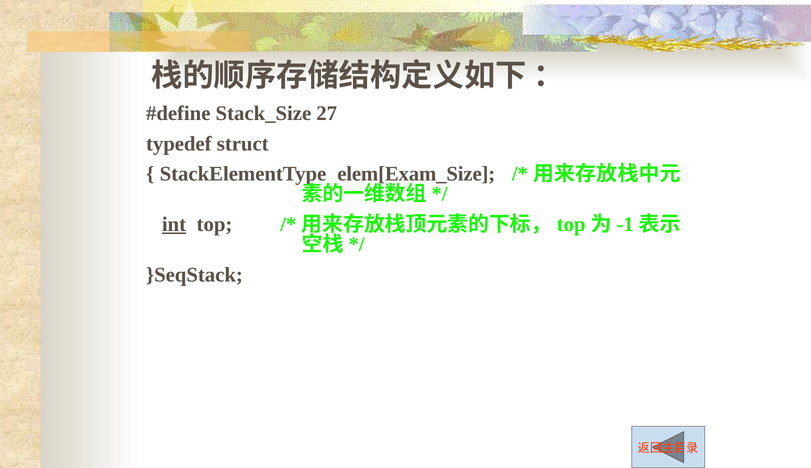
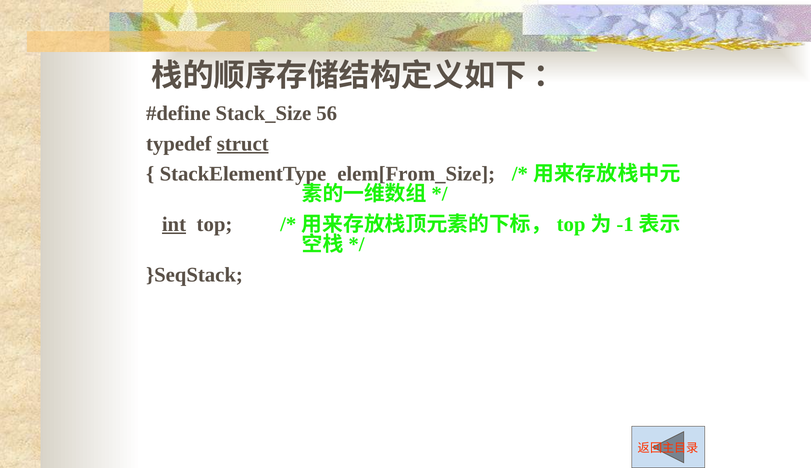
27: 27 -> 56
struct underline: none -> present
elem[Exam_Size: elem[Exam_Size -> elem[From_Size
